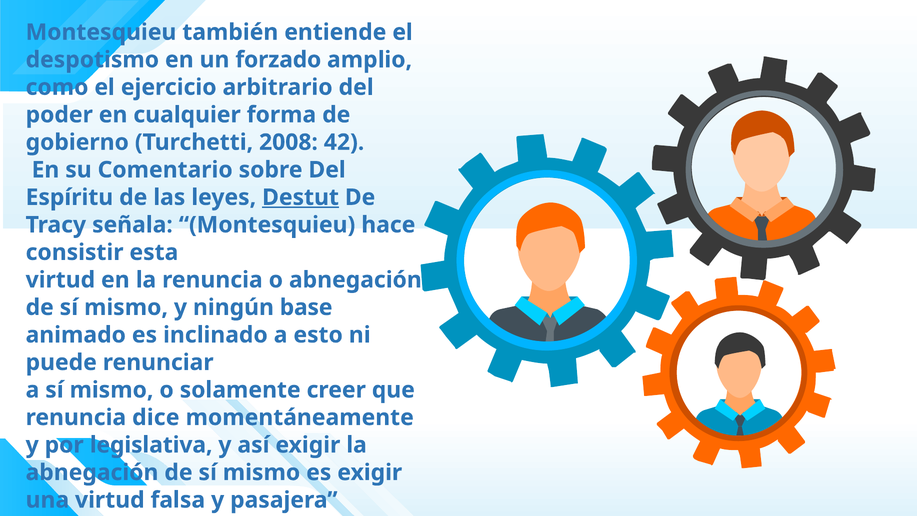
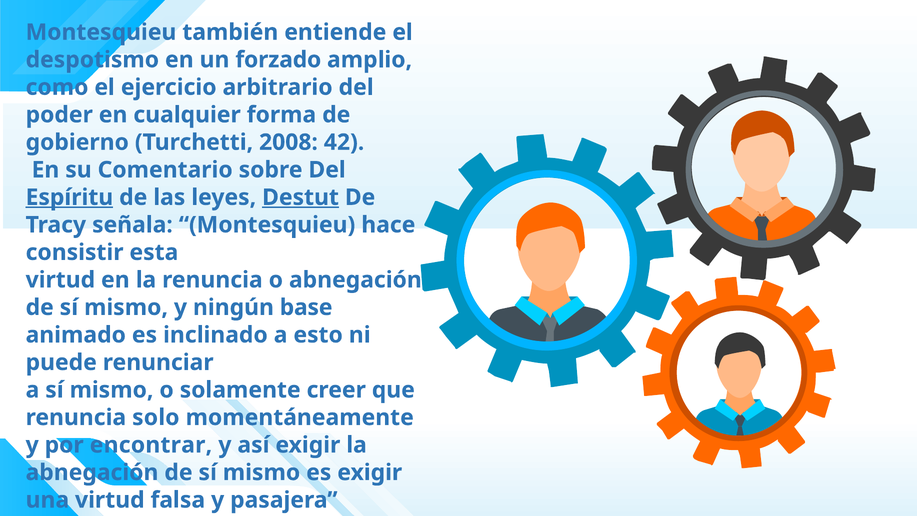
Espíritu underline: none -> present
dice: dice -> solo
legislativa: legislativa -> encontrar
